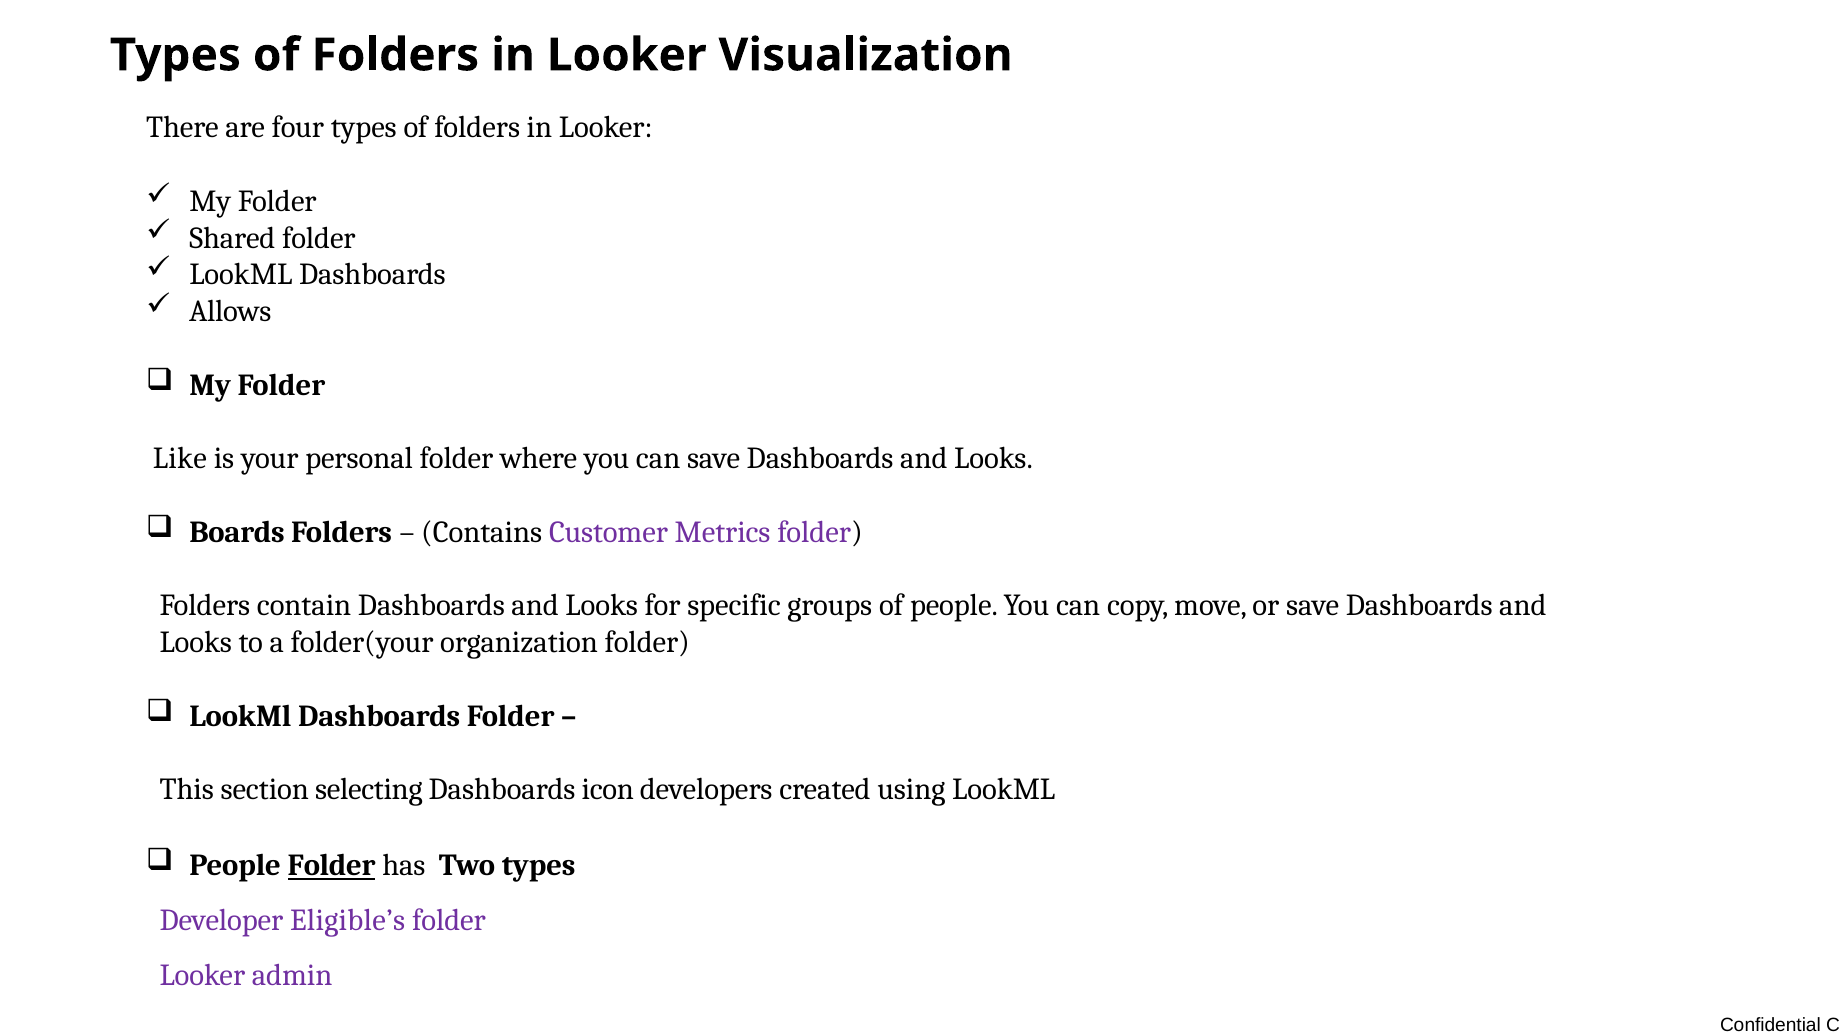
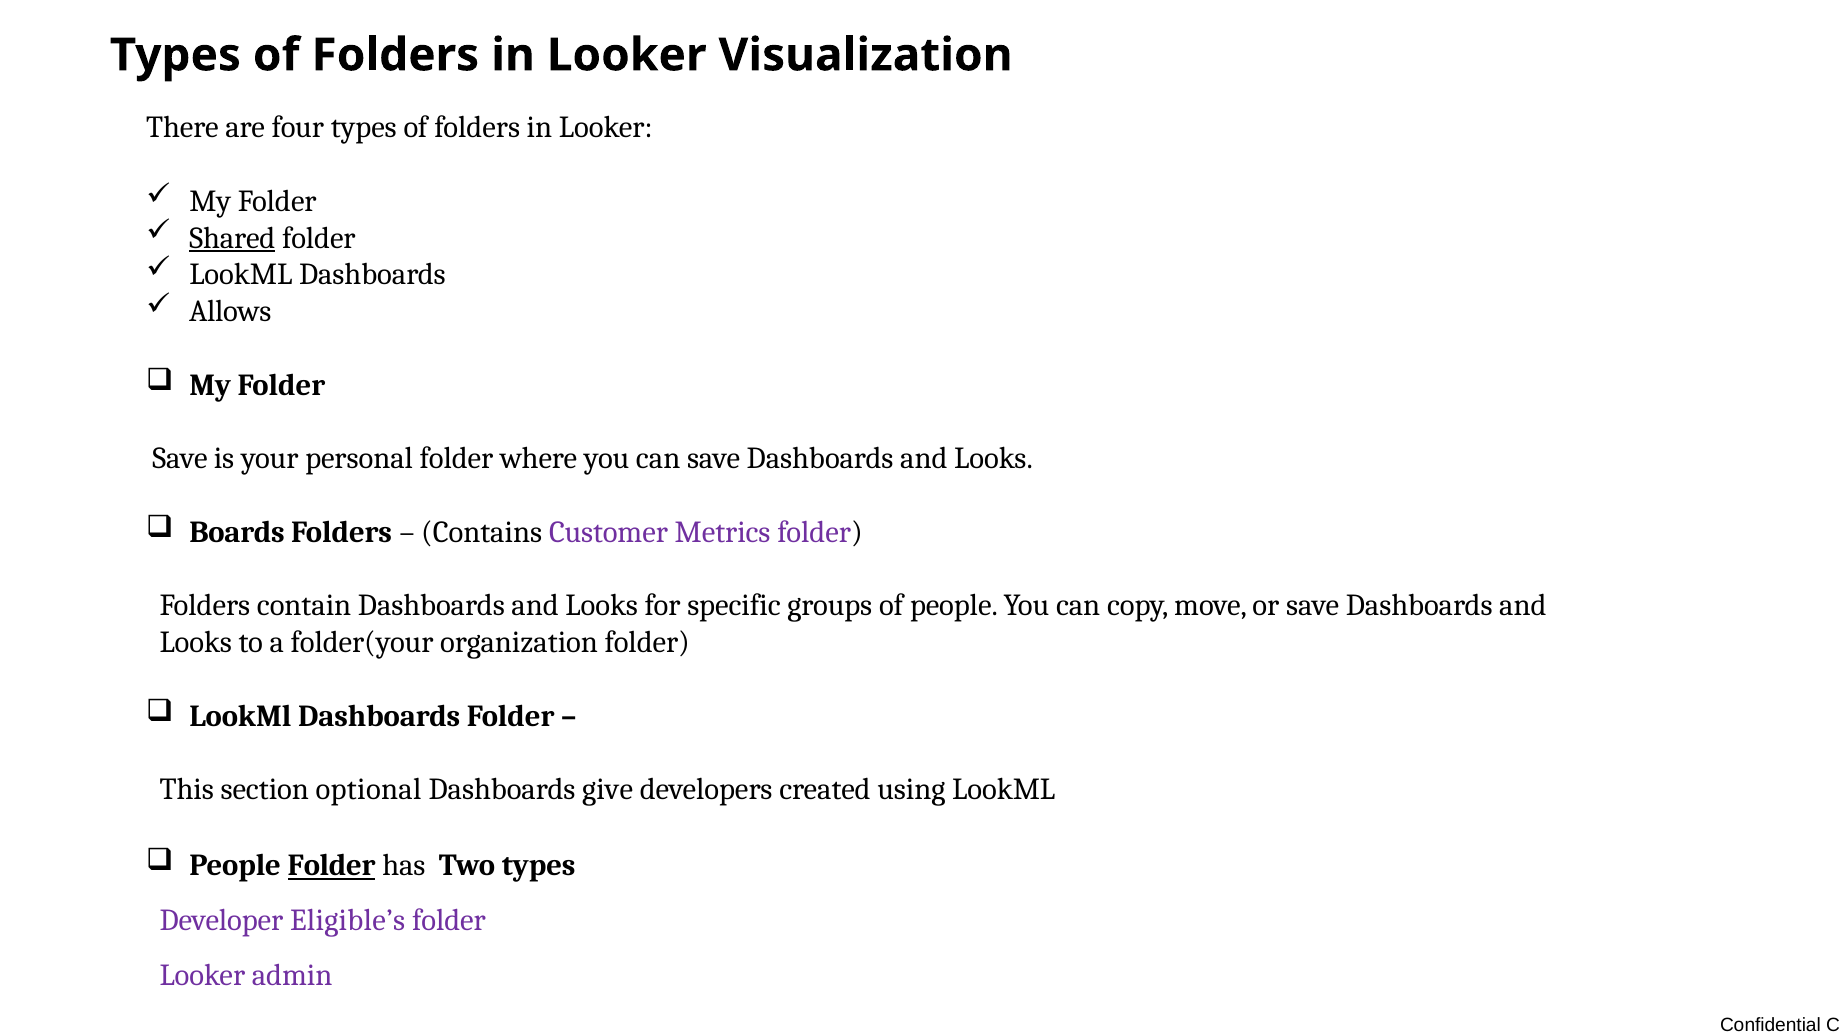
Shared underline: none -> present
Like at (180, 459): Like -> Save
selecting: selecting -> optional
icon: icon -> give
